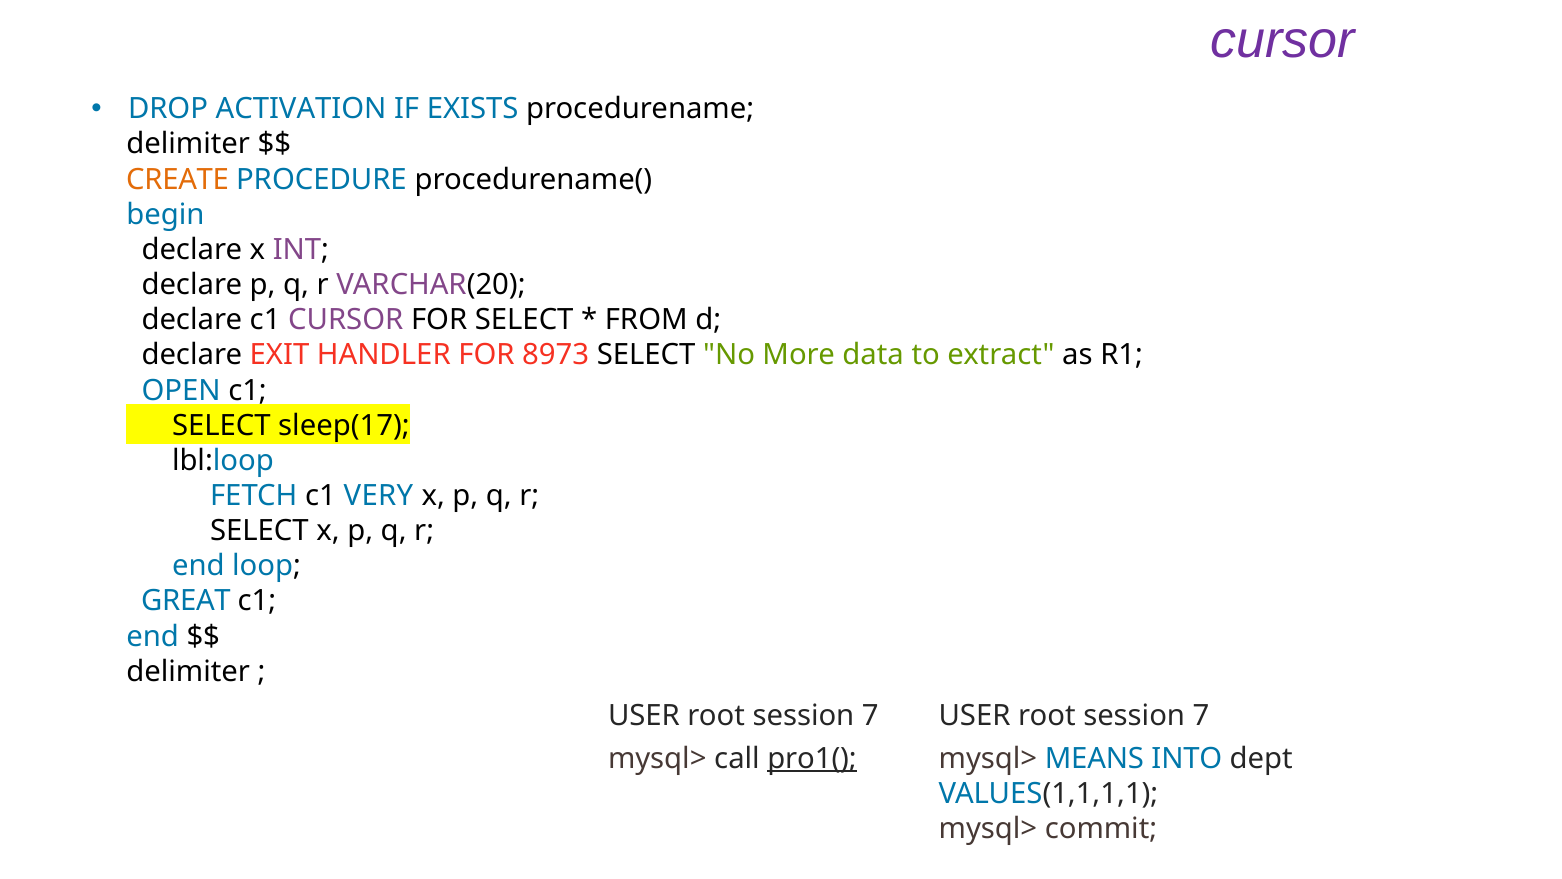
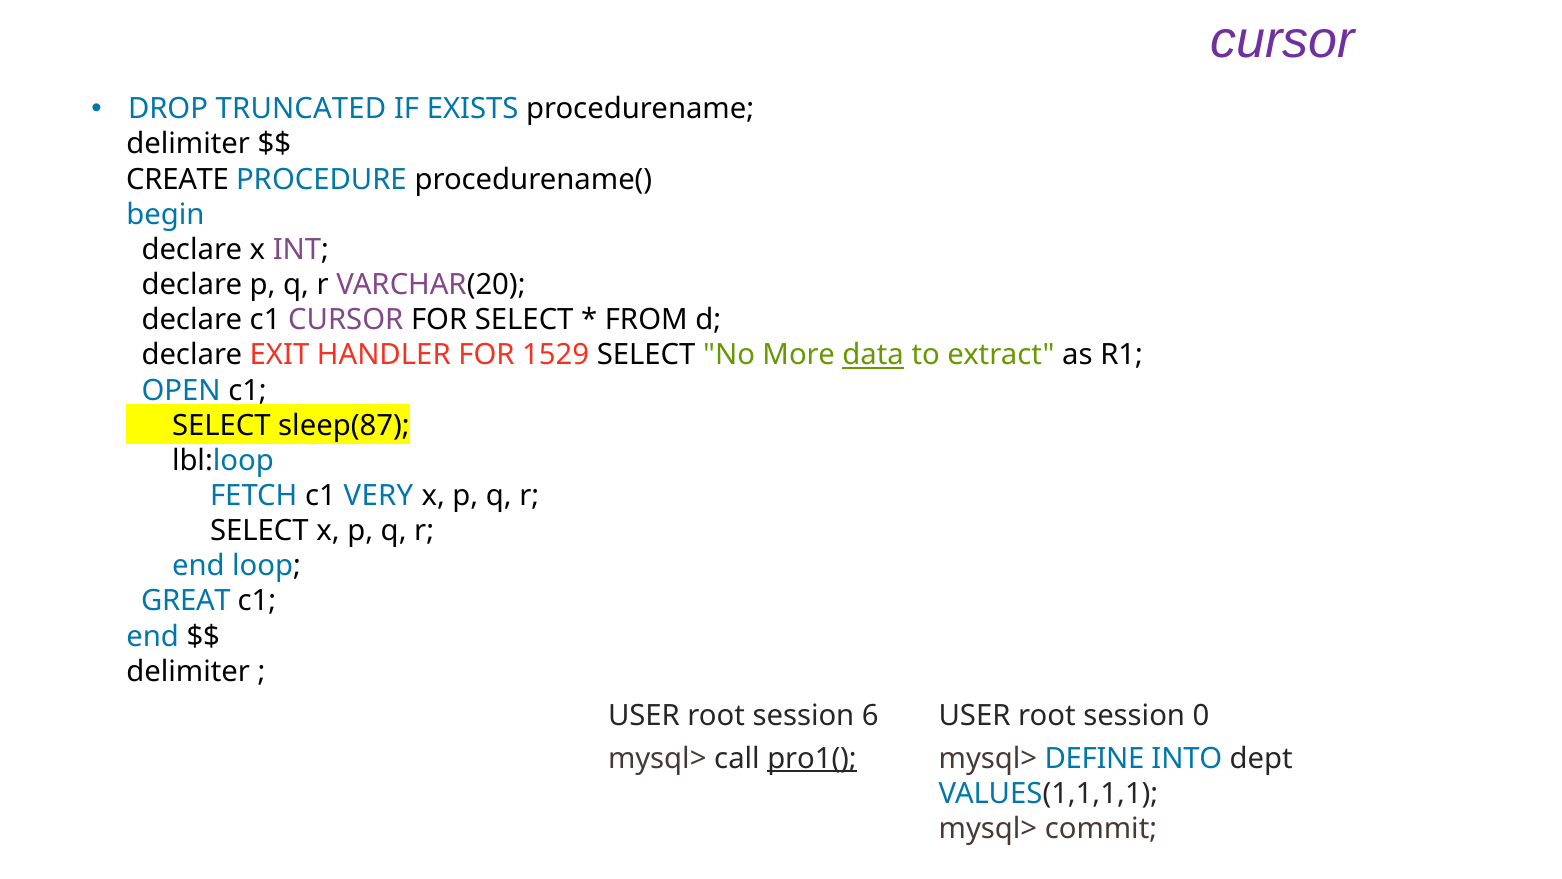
ACTIVATION: ACTIVATION -> TRUNCATED
CREATE colour: orange -> black
8973: 8973 -> 1529
data underline: none -> present
sleep(17: sleep(17 -> sleep(87
7 at (870, 715): 7 -> 6
7 at (1201, 715): 7 -> 0
MEANS: MEANS -> DEFINE
